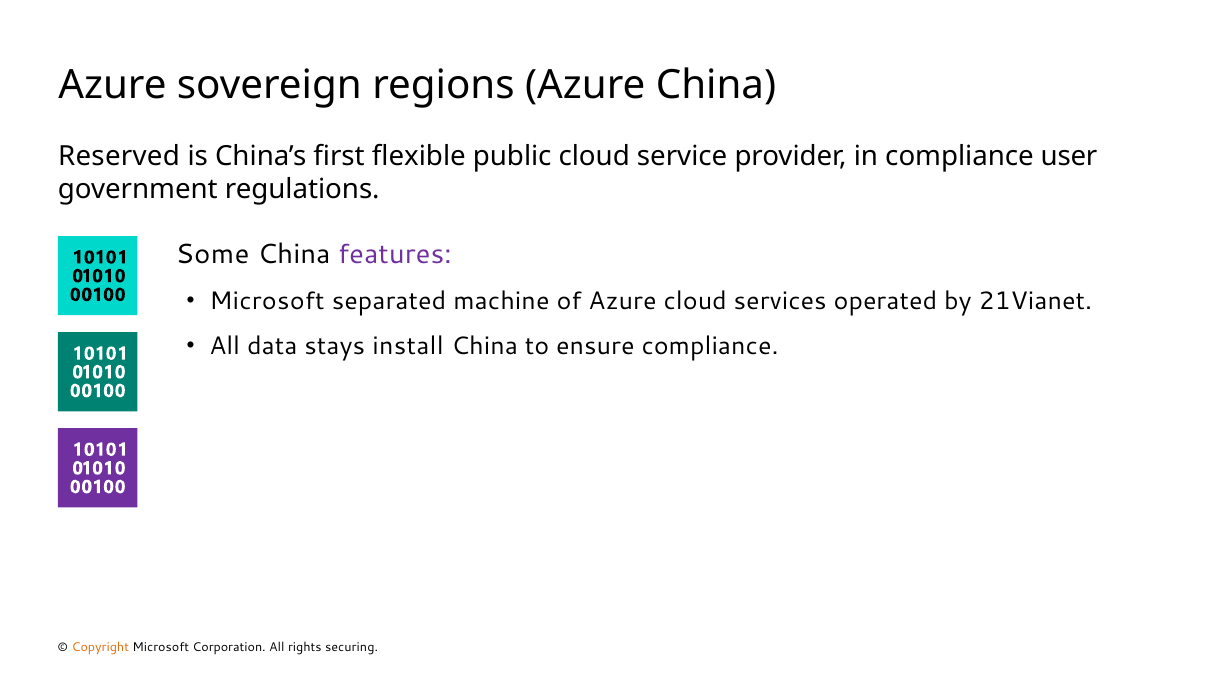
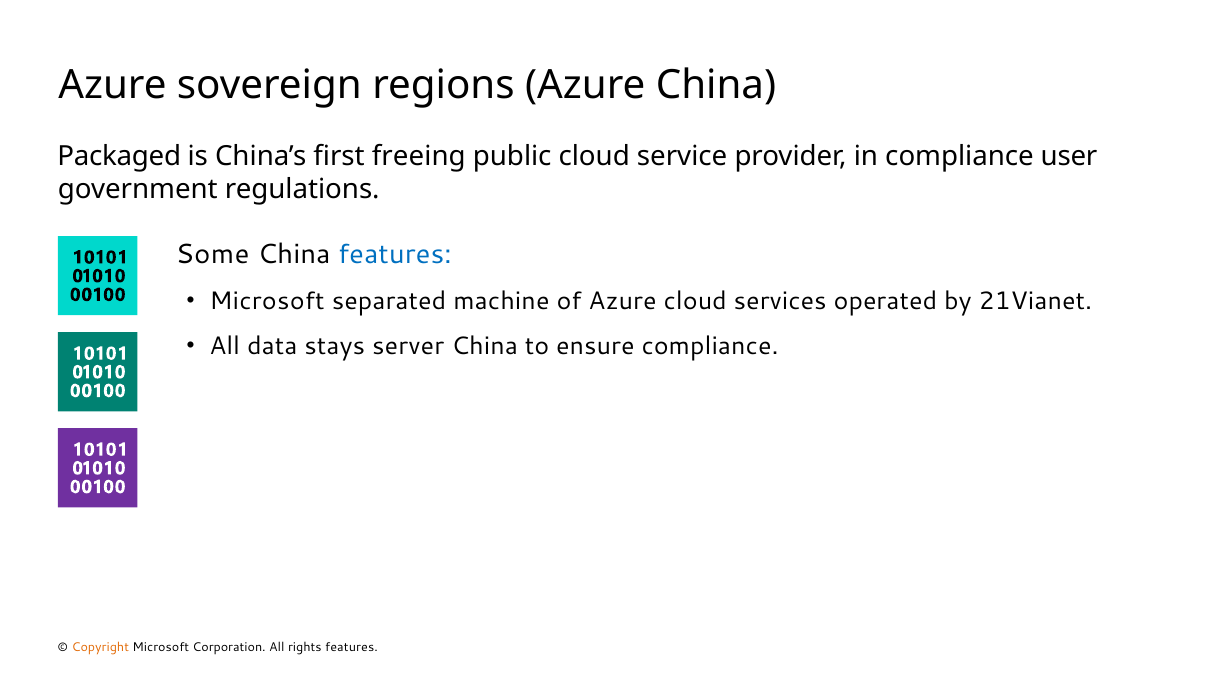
Reserved: Reserved -> Packaged
flexible: flexible -> freeing
features at (395, 255) colour: purple -> blue
install: install -> server
rights securing: securing -> features
